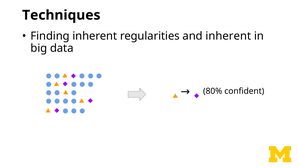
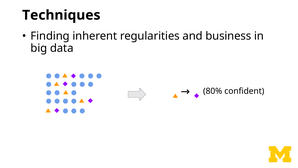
and inherent: inherent -> business
